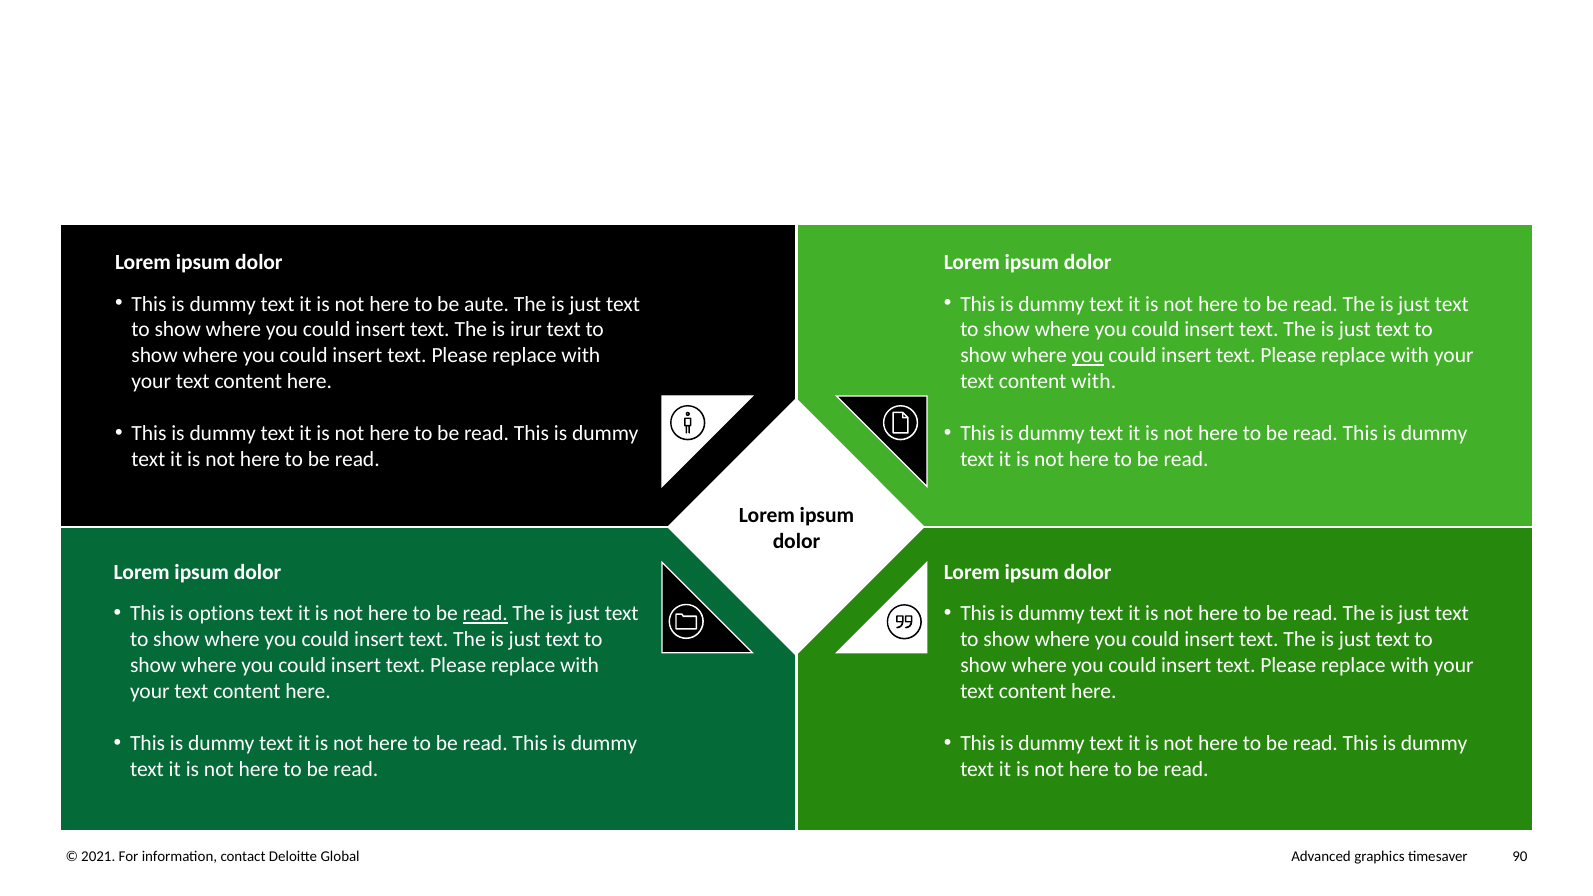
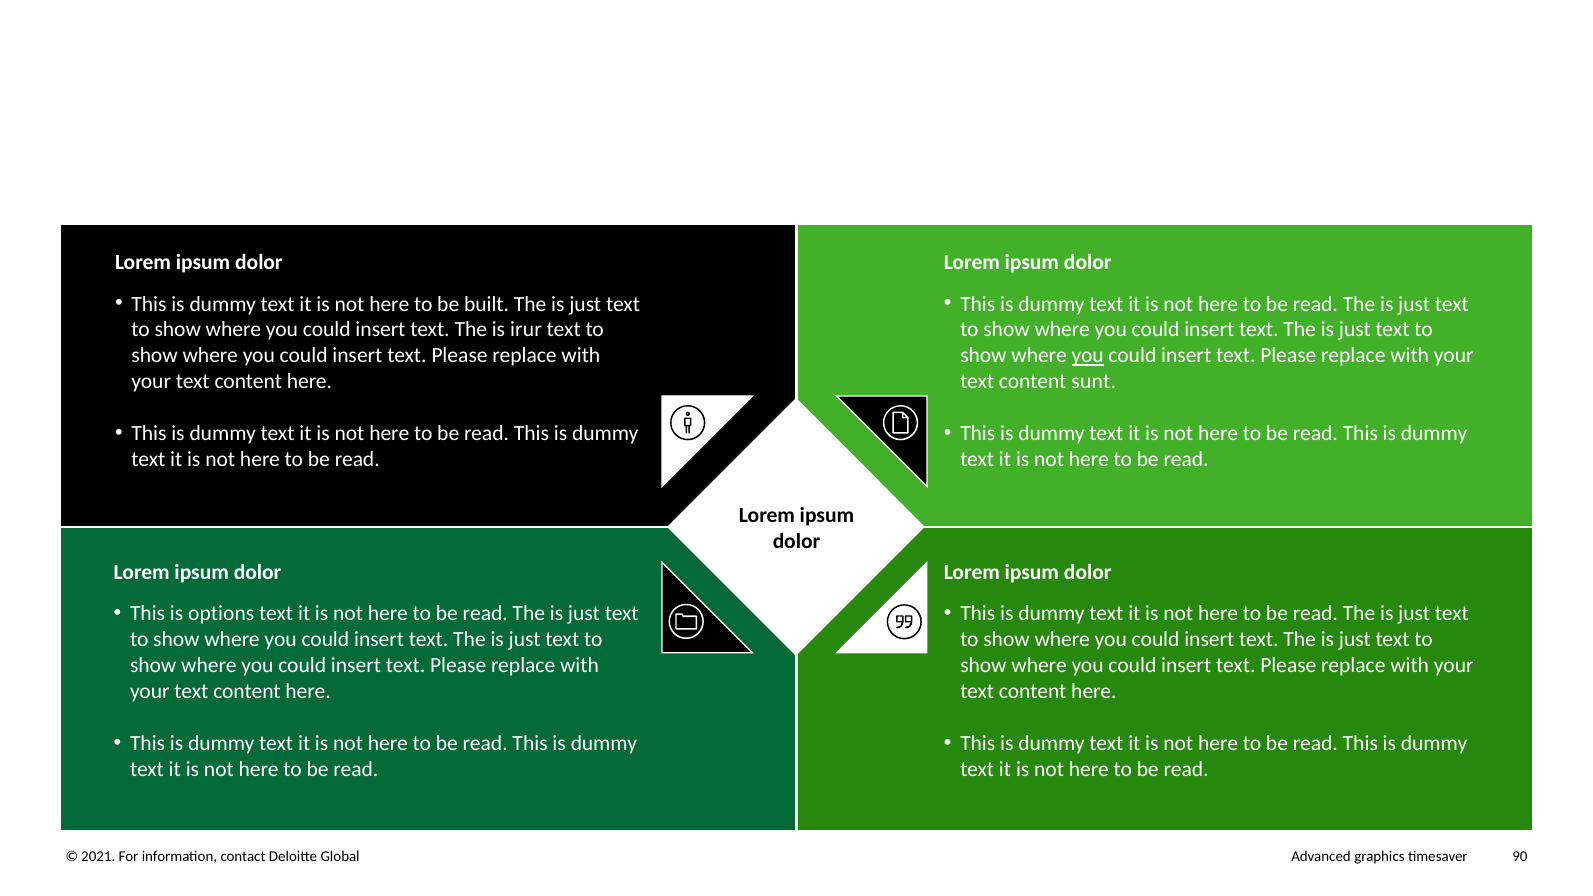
aute: aute -> built
content with: with -> sunt
read at (485, 614) underline: present -> none
